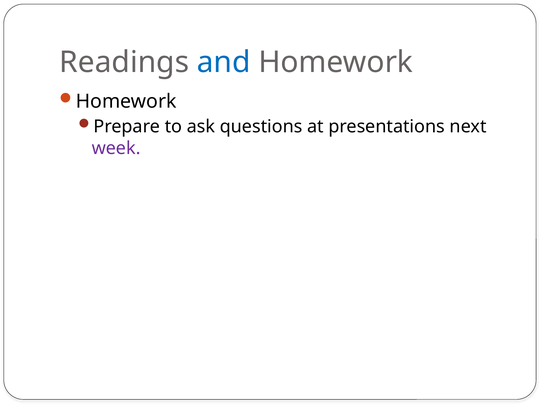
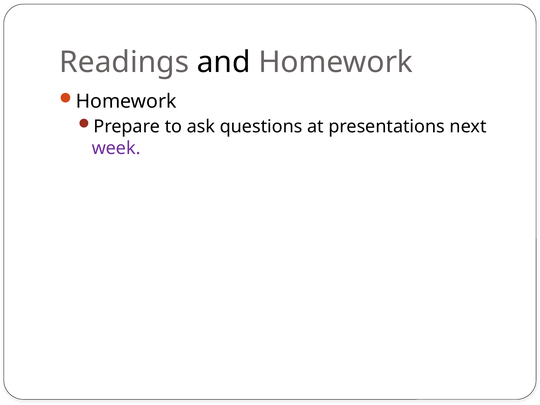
and colour: blue -> black
